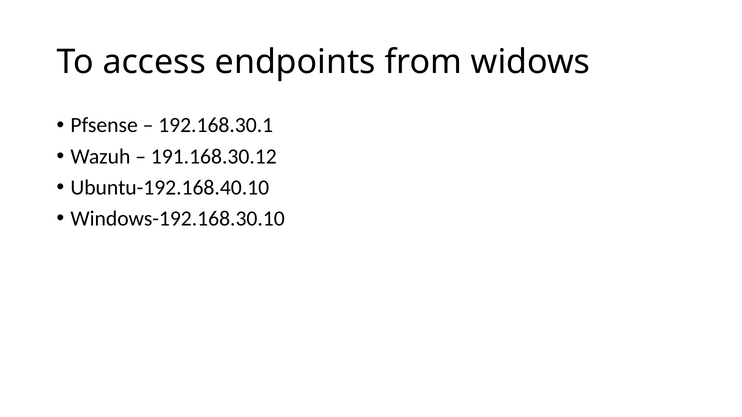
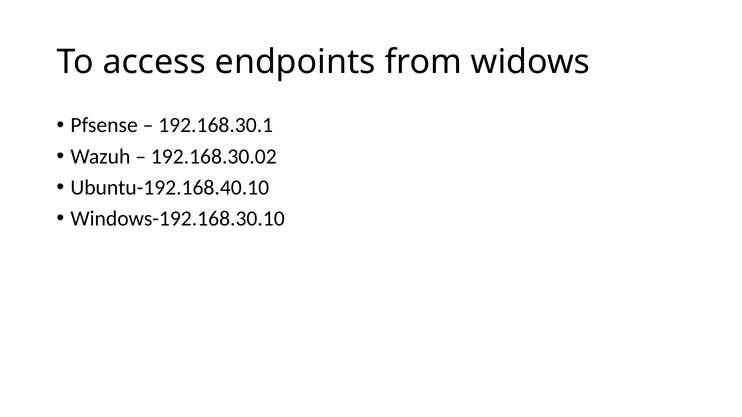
191.168.30.12: 191.168.30.12 -> 192.168.30.02
